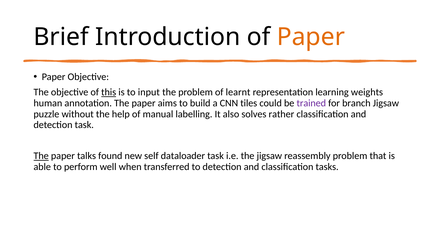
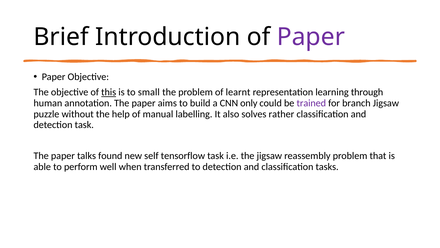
Paper at (311, 37) colour: orange -> purple
input: input -> small
weights: weights -> through
tiles: tiles -> only
The at (41, 156) underline: present -> none
dataloader: dataloader -> tensorflow
